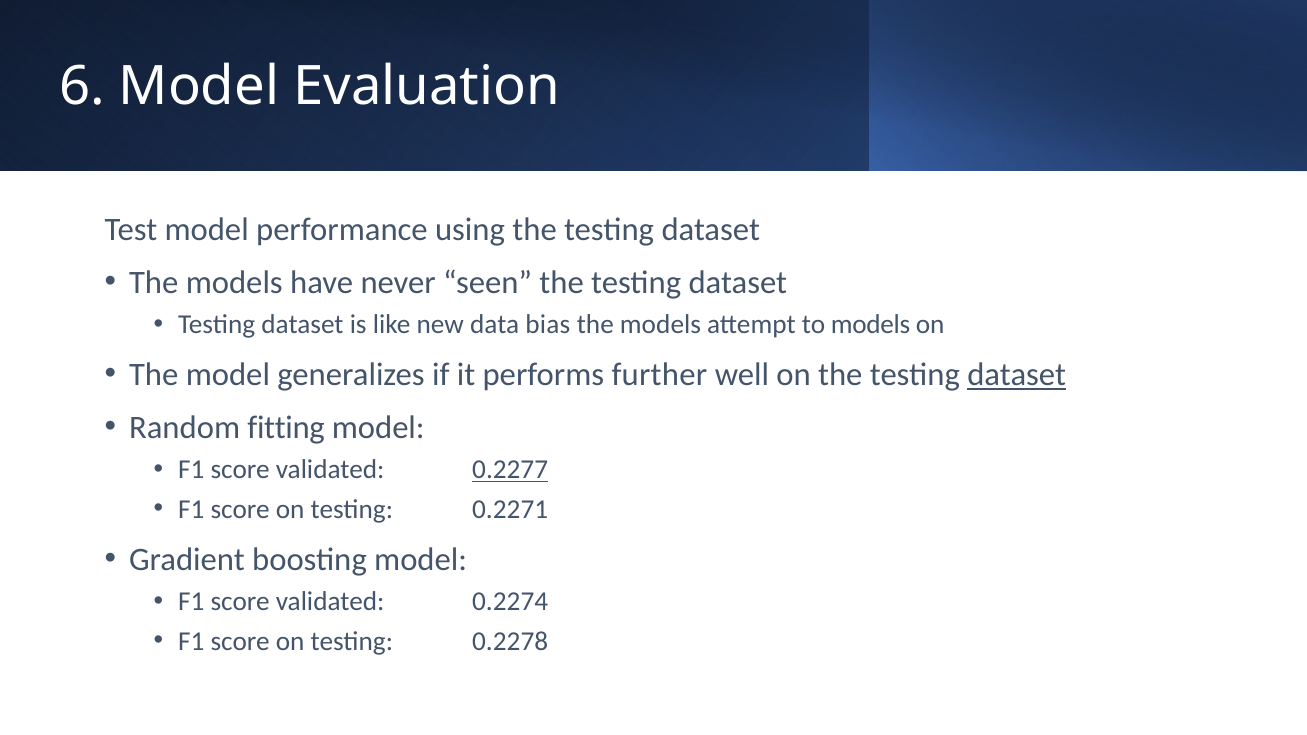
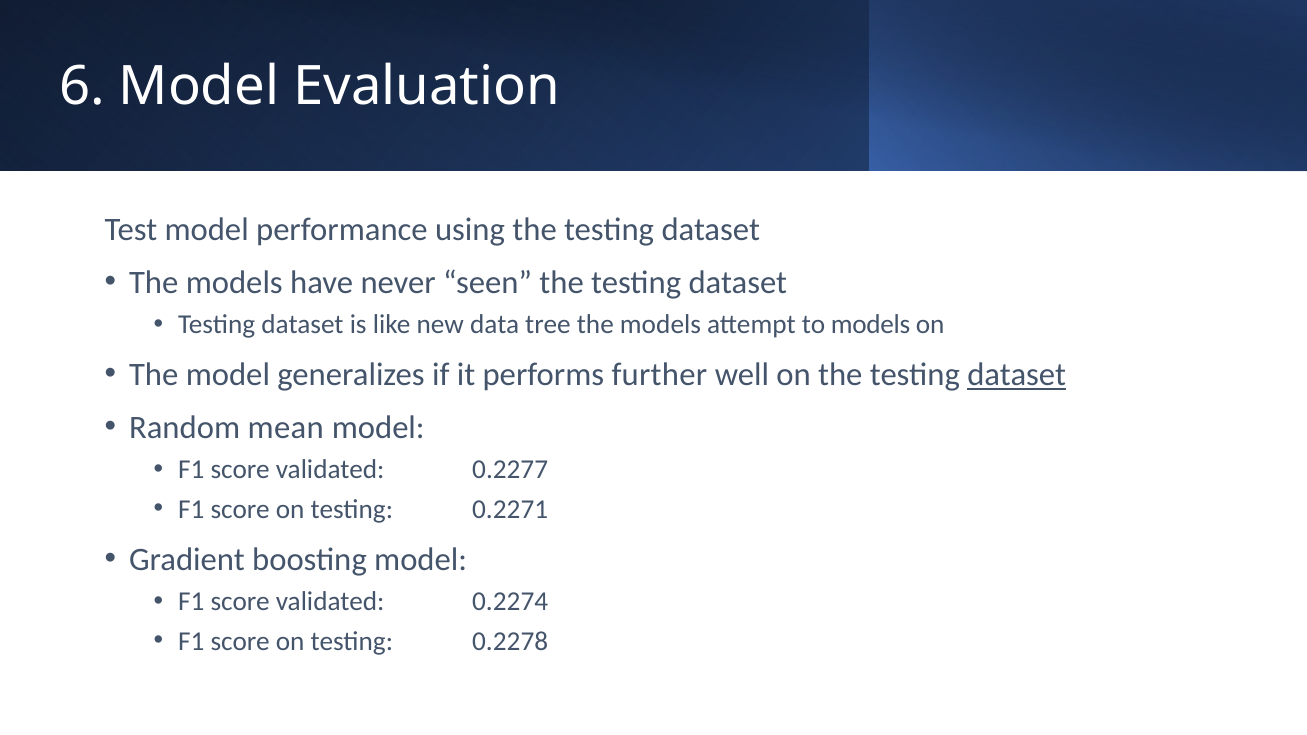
bias: bias -> tree
fitting: fitting -> mean
0.2277 underline: present -> none
